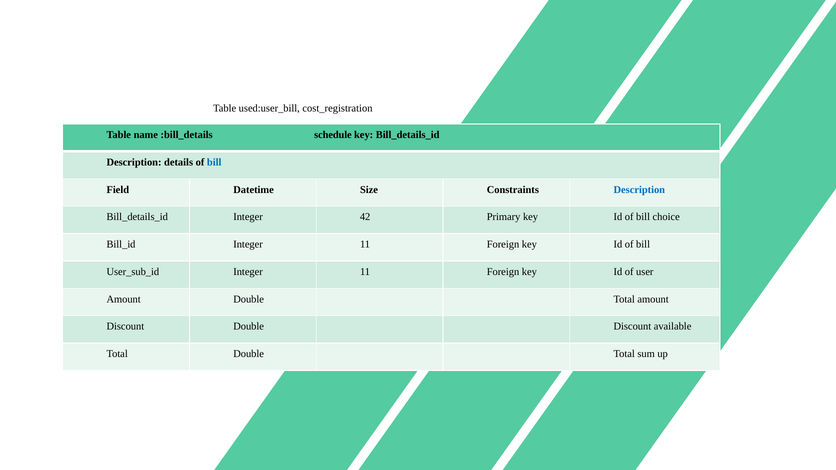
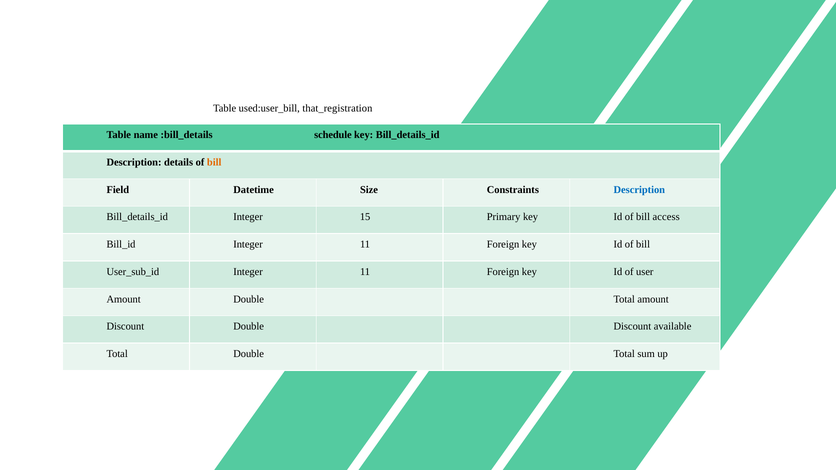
cost_registration: cost_registration -> that_registration
bill at (214, 162) colour: blue -> orange
42: 42 -> 15
choice: choice -> access
